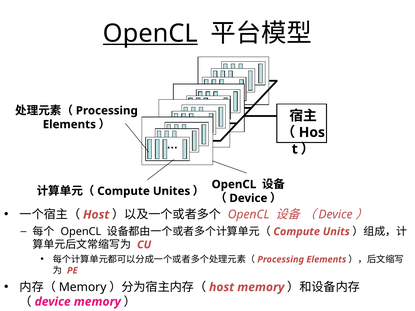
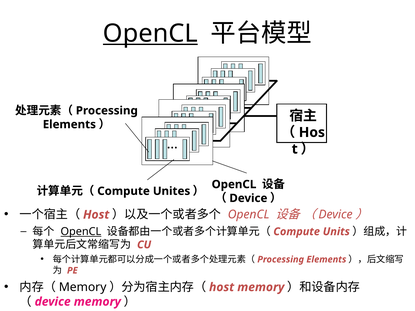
OpenCL at (81, 232) underline: none -> present
